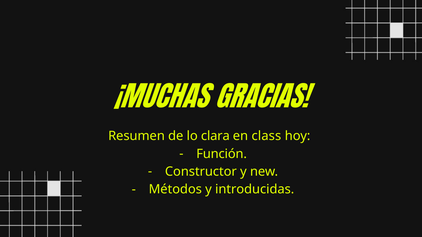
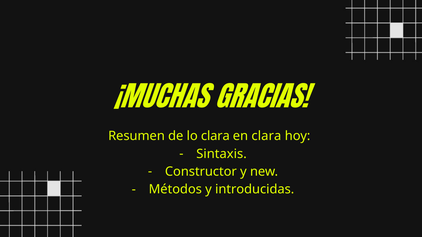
en class: class -> clara
Función: Función -> Sintaxis
